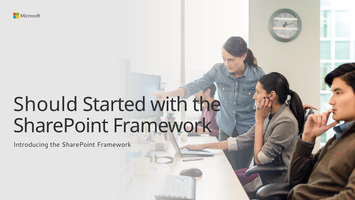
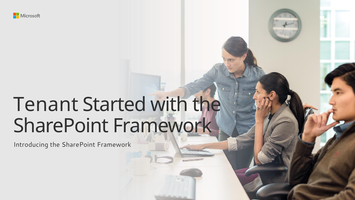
Should: Should -> Tenant
